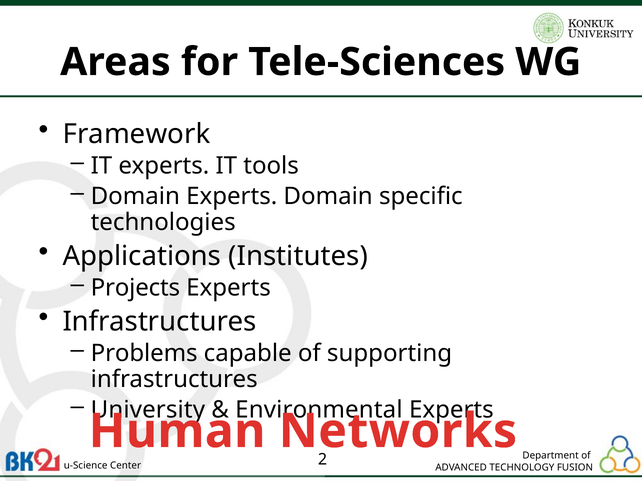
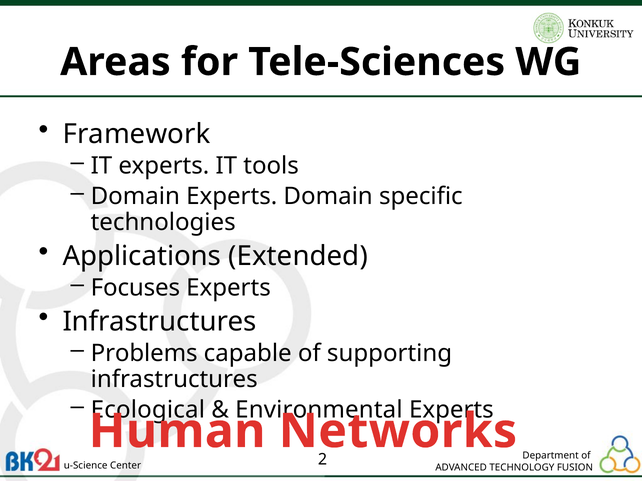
Institutes: Institutes -> Extended
Projects: Projects -> Focuses
University: University -> Ecological
